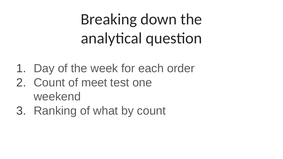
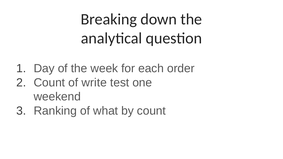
meet: meet -> write
